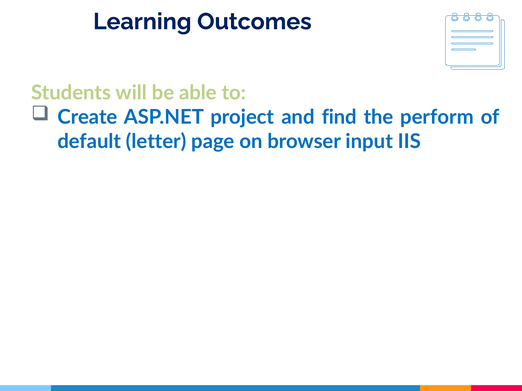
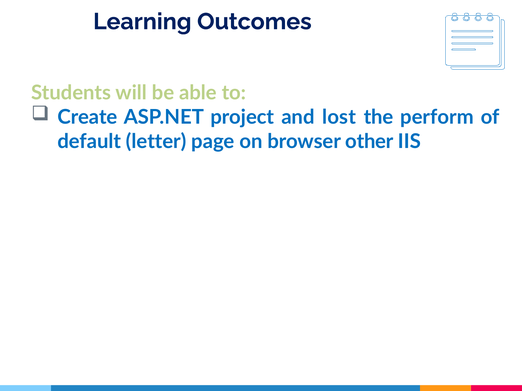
find: find -> lost
input: input -> other
